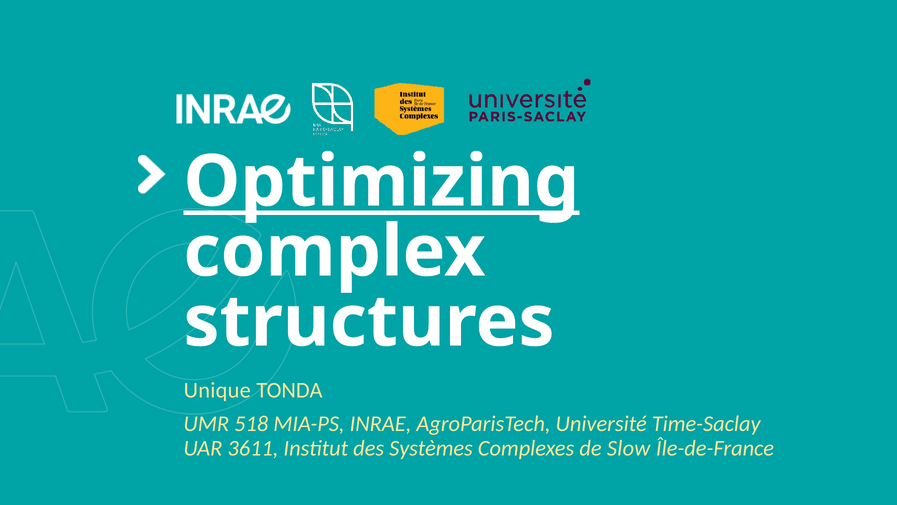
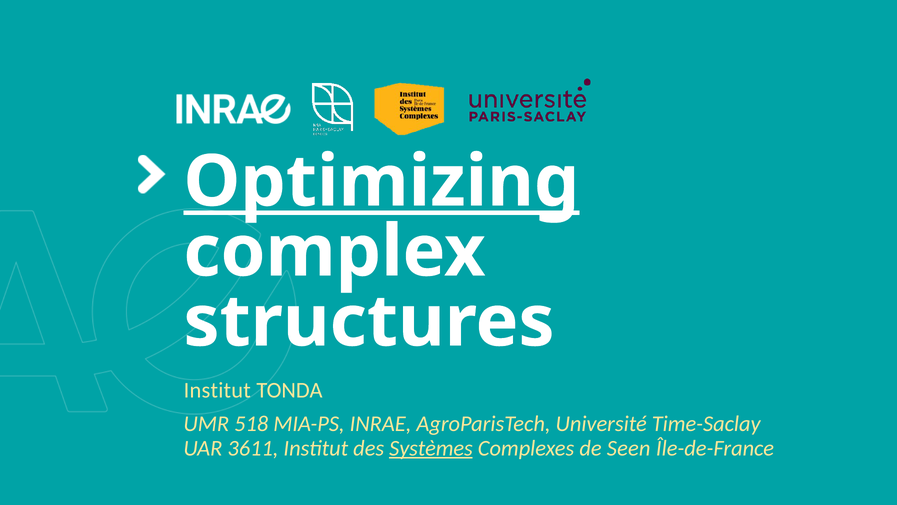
Unique at (217, 390): Unique -> Institut
Systèmes underline: none -> present
Slow: Slow -> Seen
